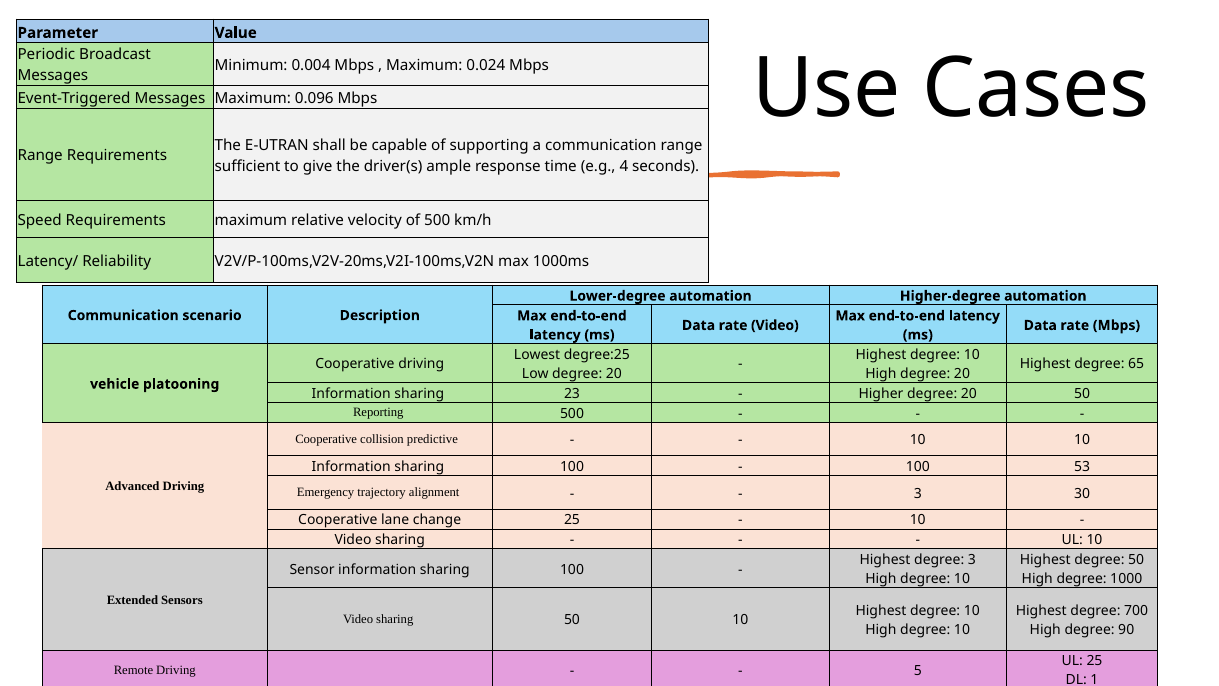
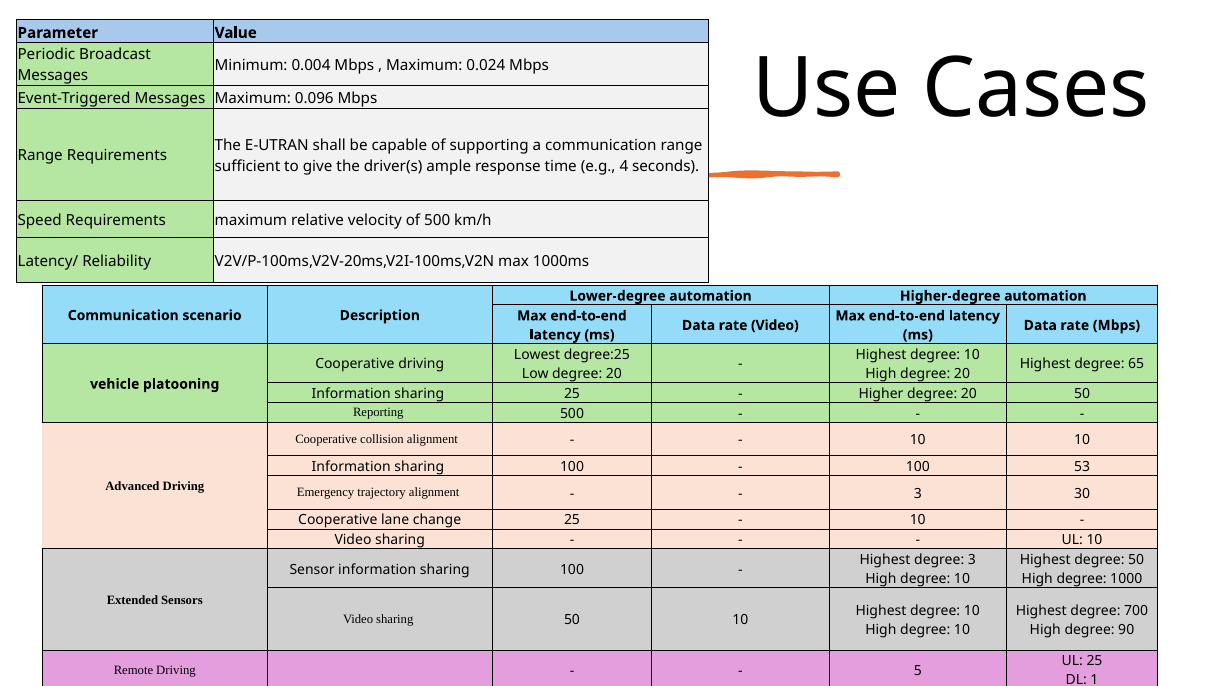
sharing 23: 23 -> 25
collision predictive: predictive -> alignment
